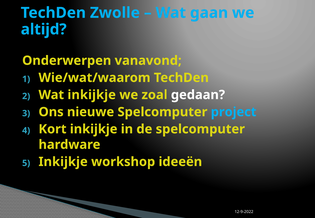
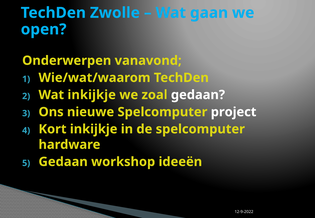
altijd: altijd -> open
project colour: light blue -> white
Inkijkje at (63, 162): Inkijkje -> Gedaan
